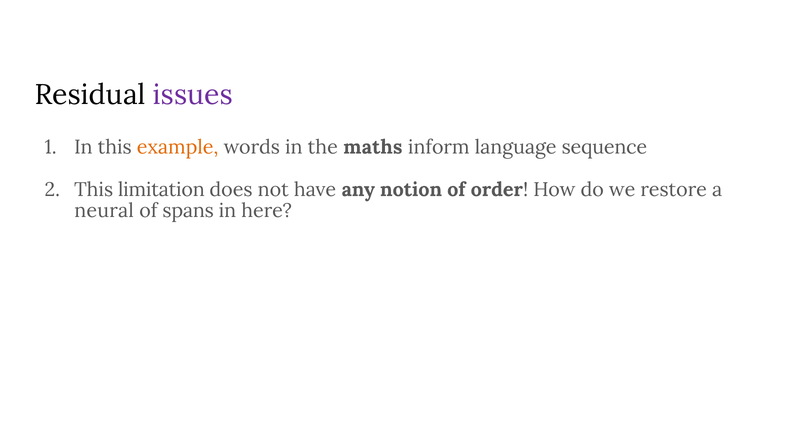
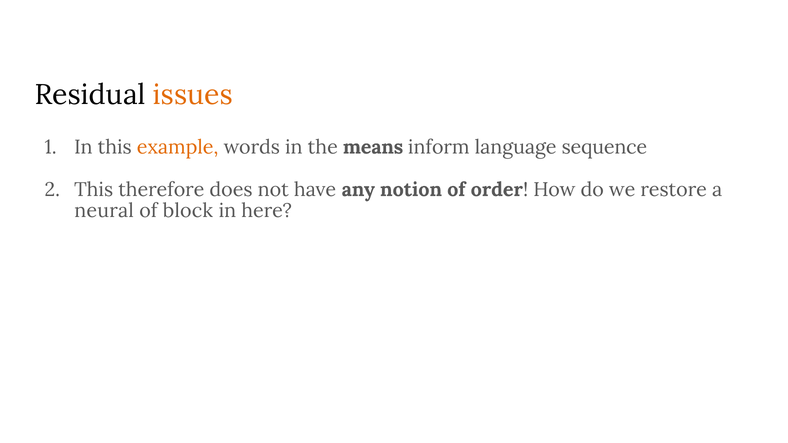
issues colour: purple -> orange
maths: maths -> means
limitation: limitation -> therefore
spans: spans -> block
